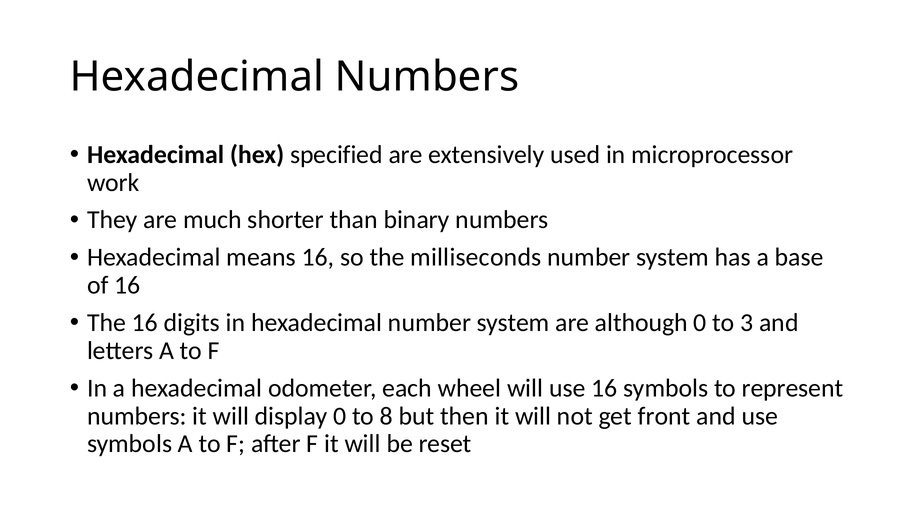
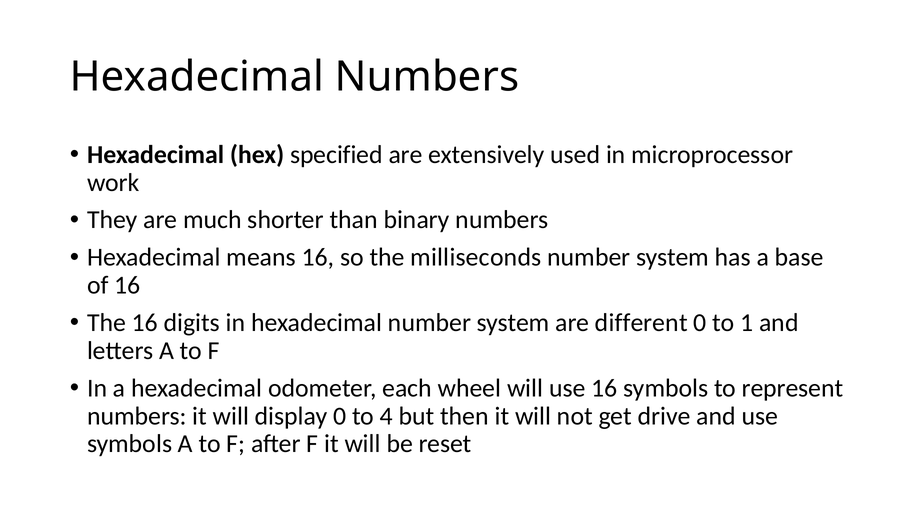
although: although -> different
3: 3 -> 1
8: 8 -> 4
front: front -> drive
